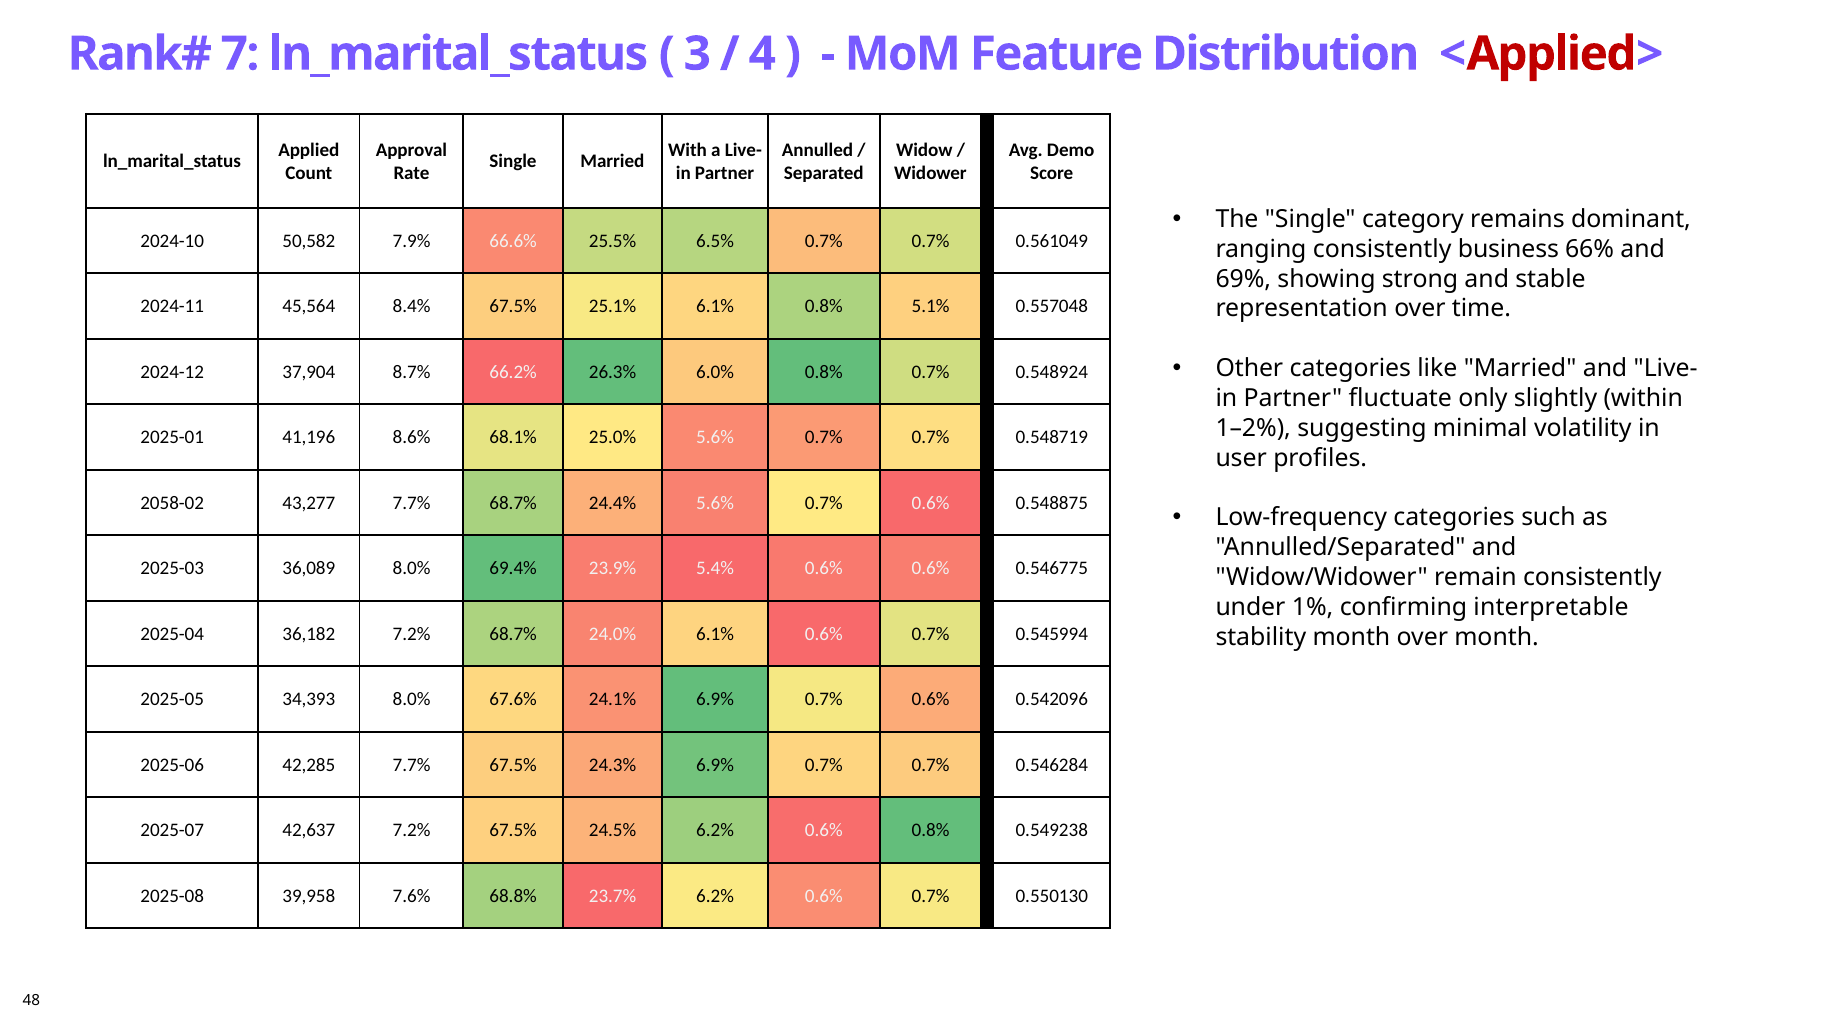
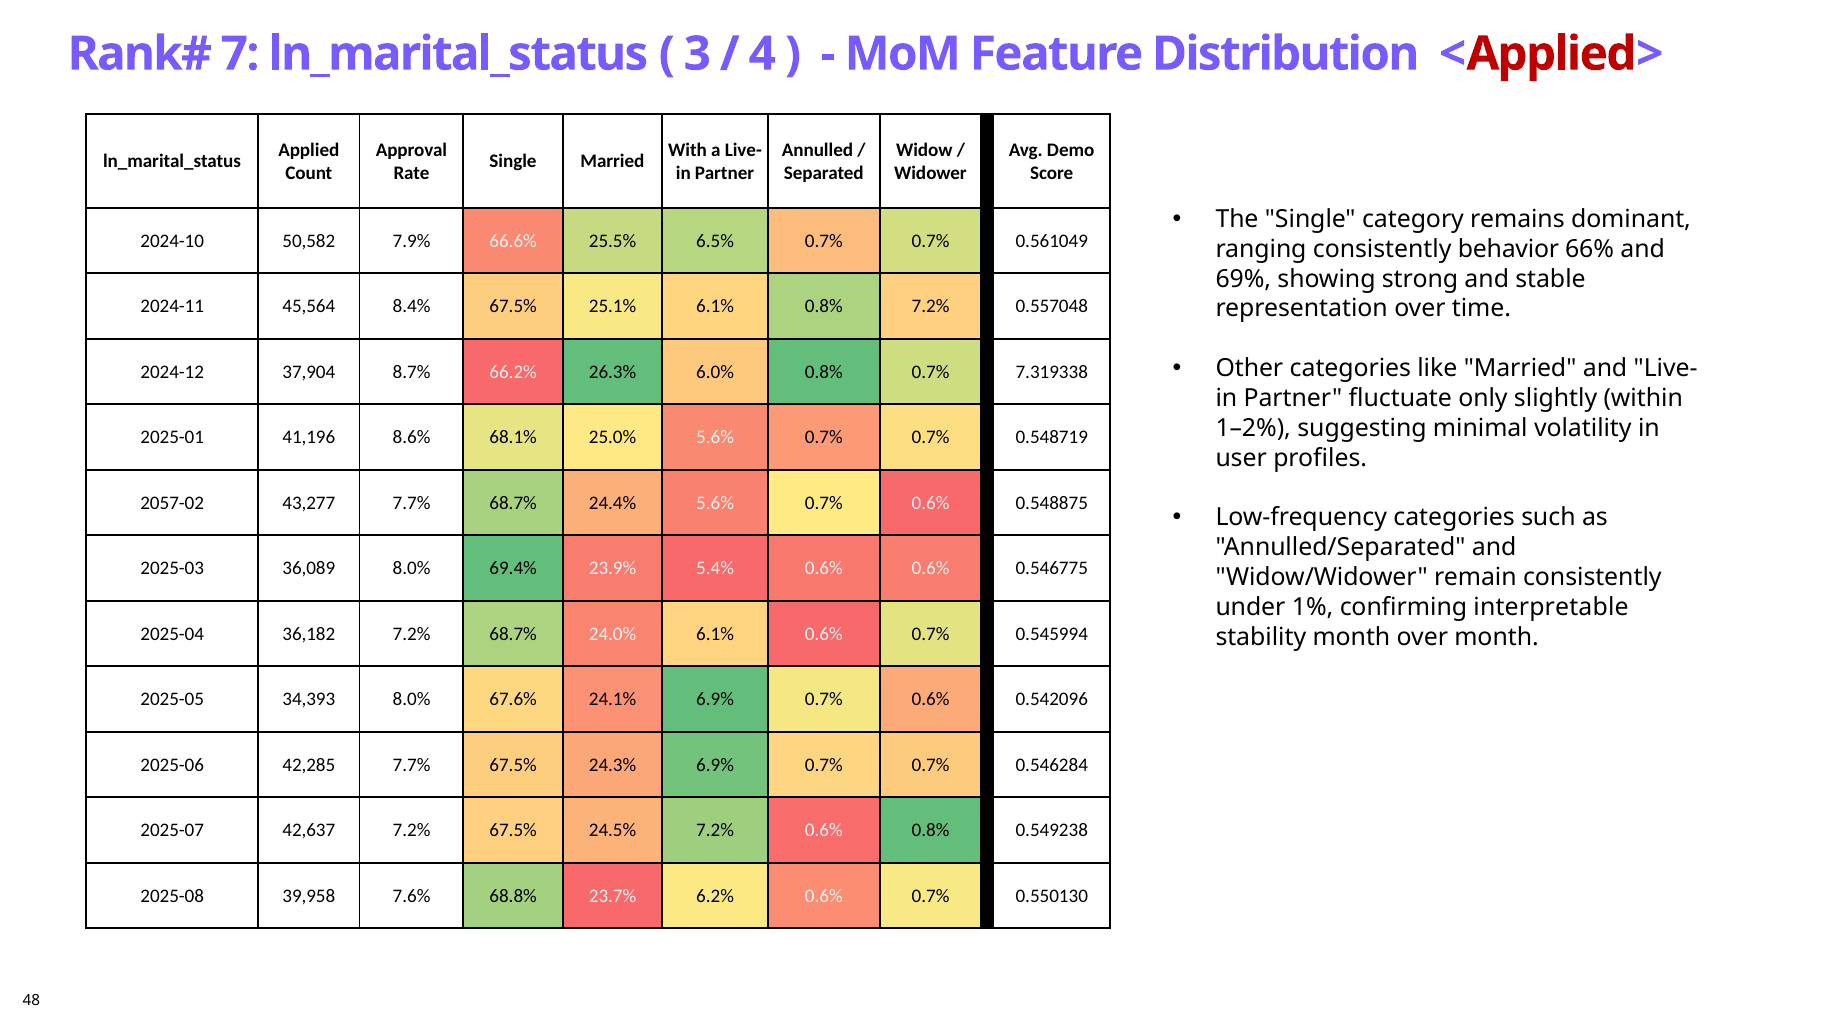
business: business -> behavior
0.8% 5.1%: 5.1% -> 7.2%
0.548924: 0.548924 -> 7.319338
2058-02: 2058-02 -> 2057-02
24.5% 6.2%: 6.2% -> 7.2%
